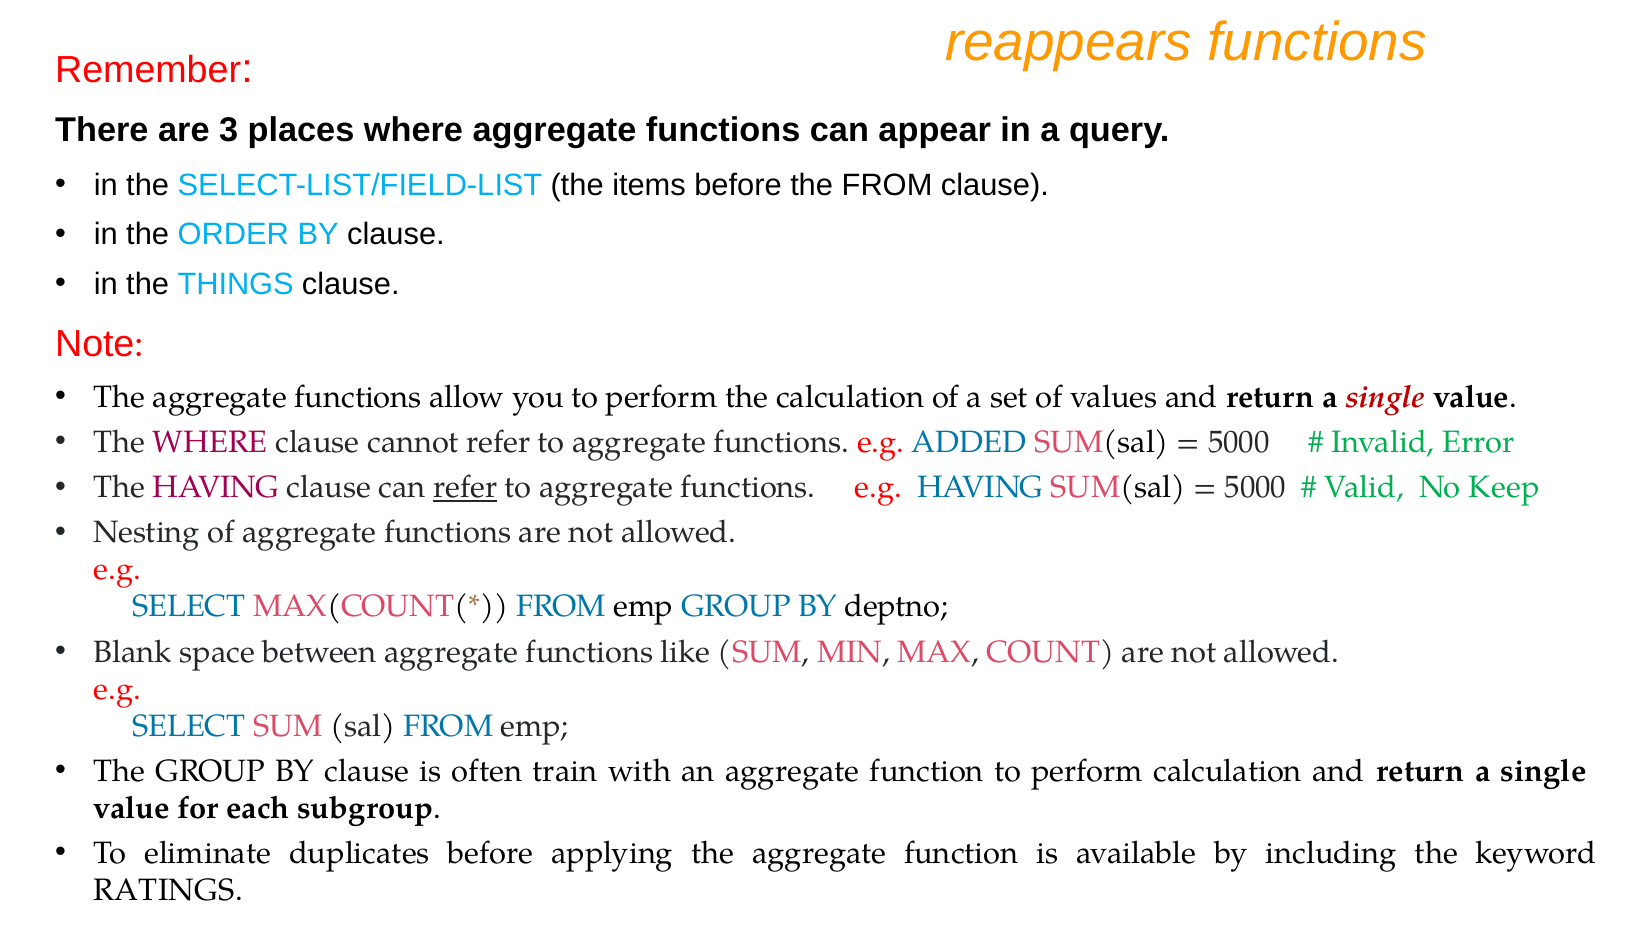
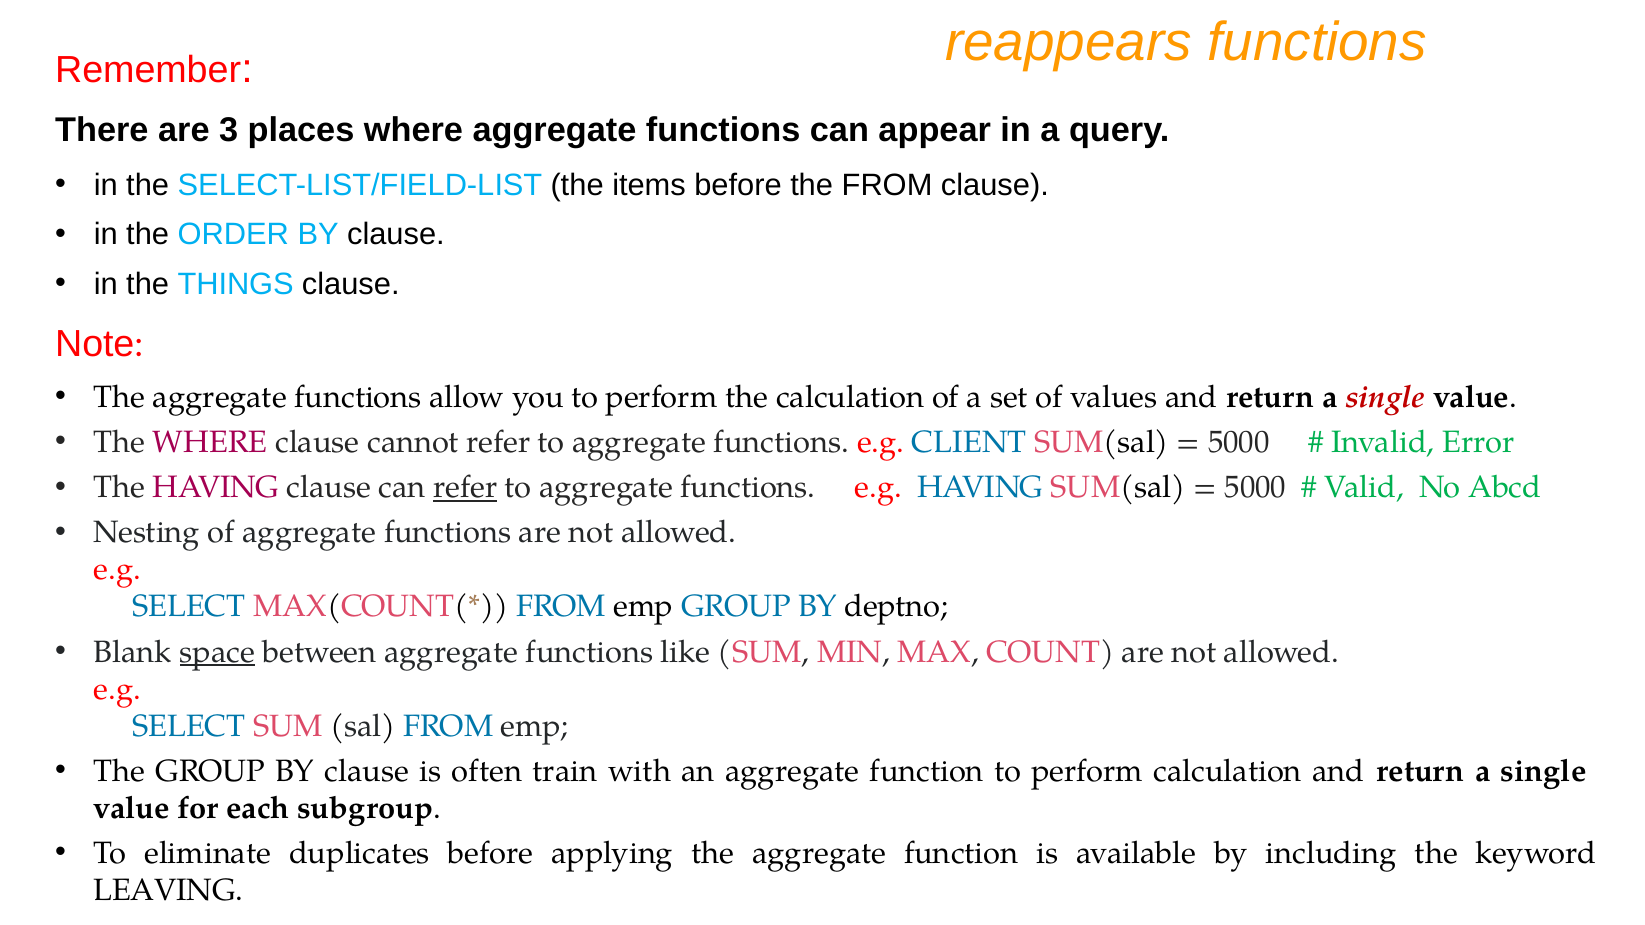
ADDED: ADDED -> CLIENT
Keep: Keep -> Abcd
space underline: none -> present
RATINGS: RATINGS -> LEAVING
